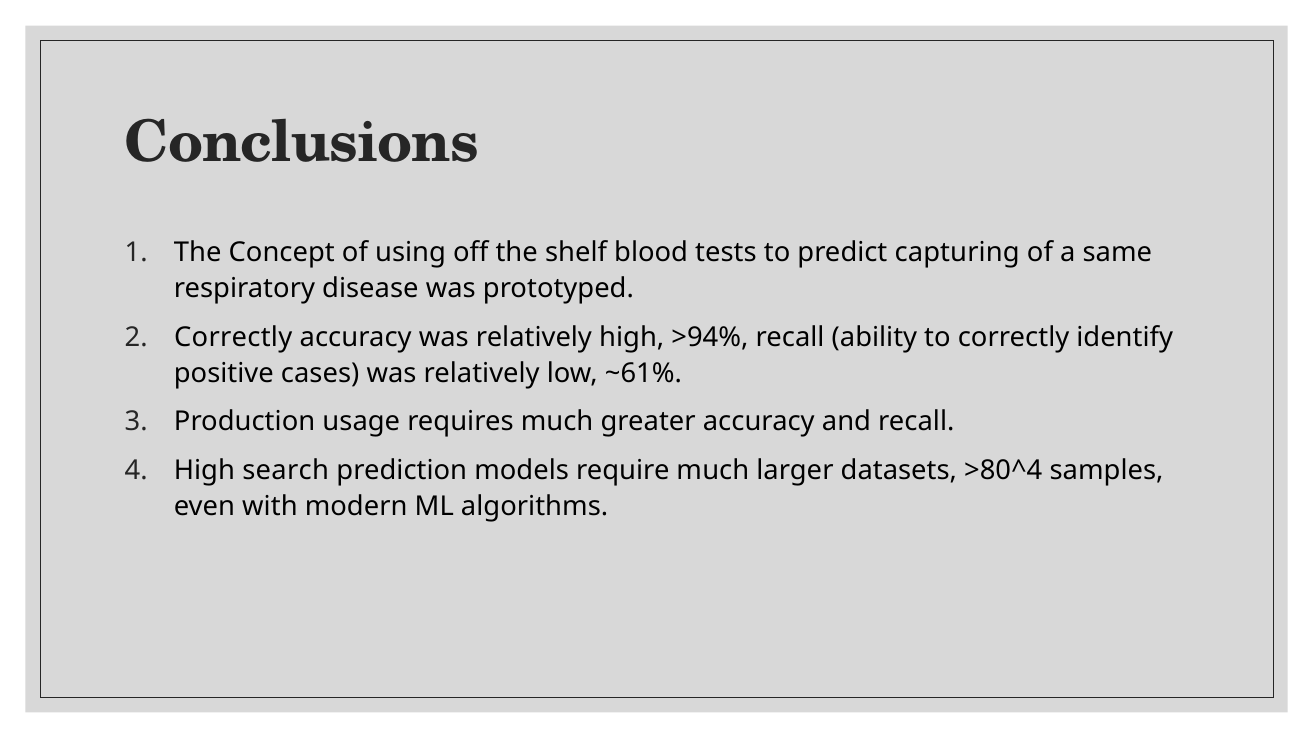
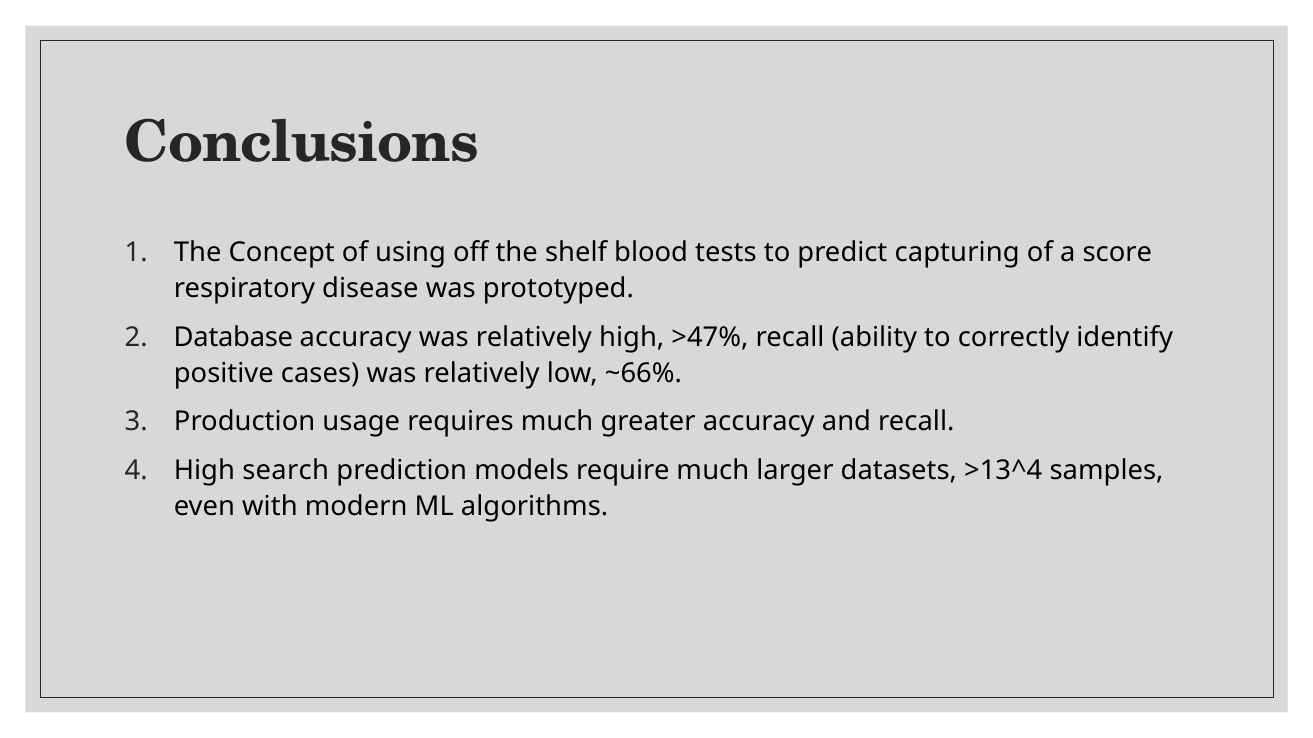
same: same -> score
Correctly at (233, 338): Correctly -> Database
>94%: >94% -> >47%
~61%: ~61% -> ~66%
>80^4: >80^4 -> >13^4
